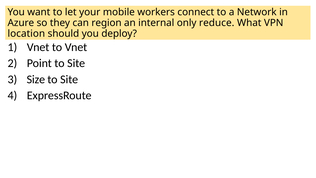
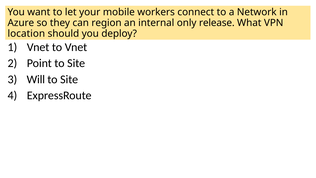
reduce: reduce -> release
Size: Size -> Will
